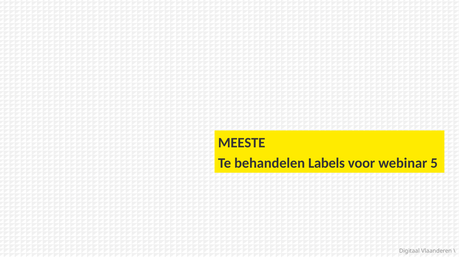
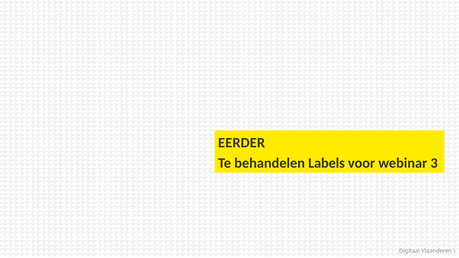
MEESTE: MEESTE -> EERDER
5: 5 -> 3
